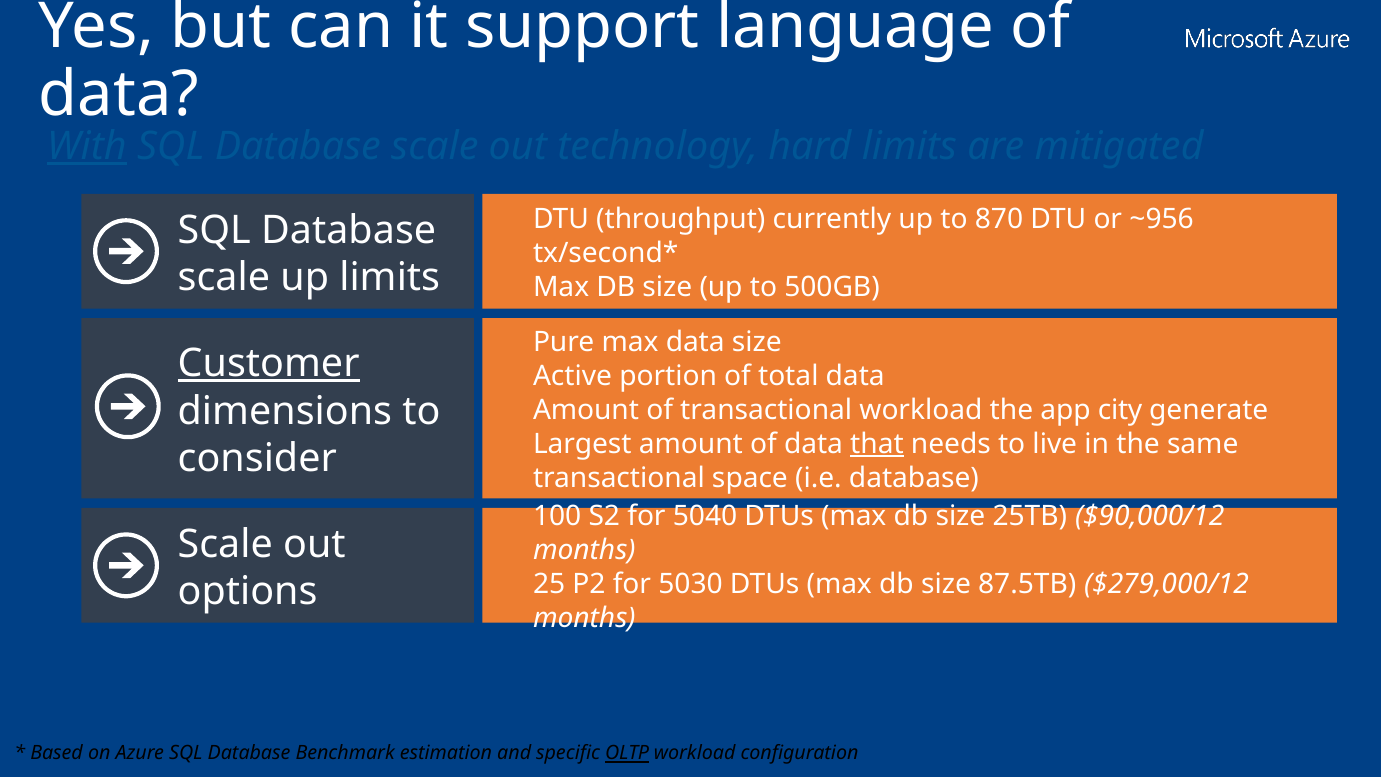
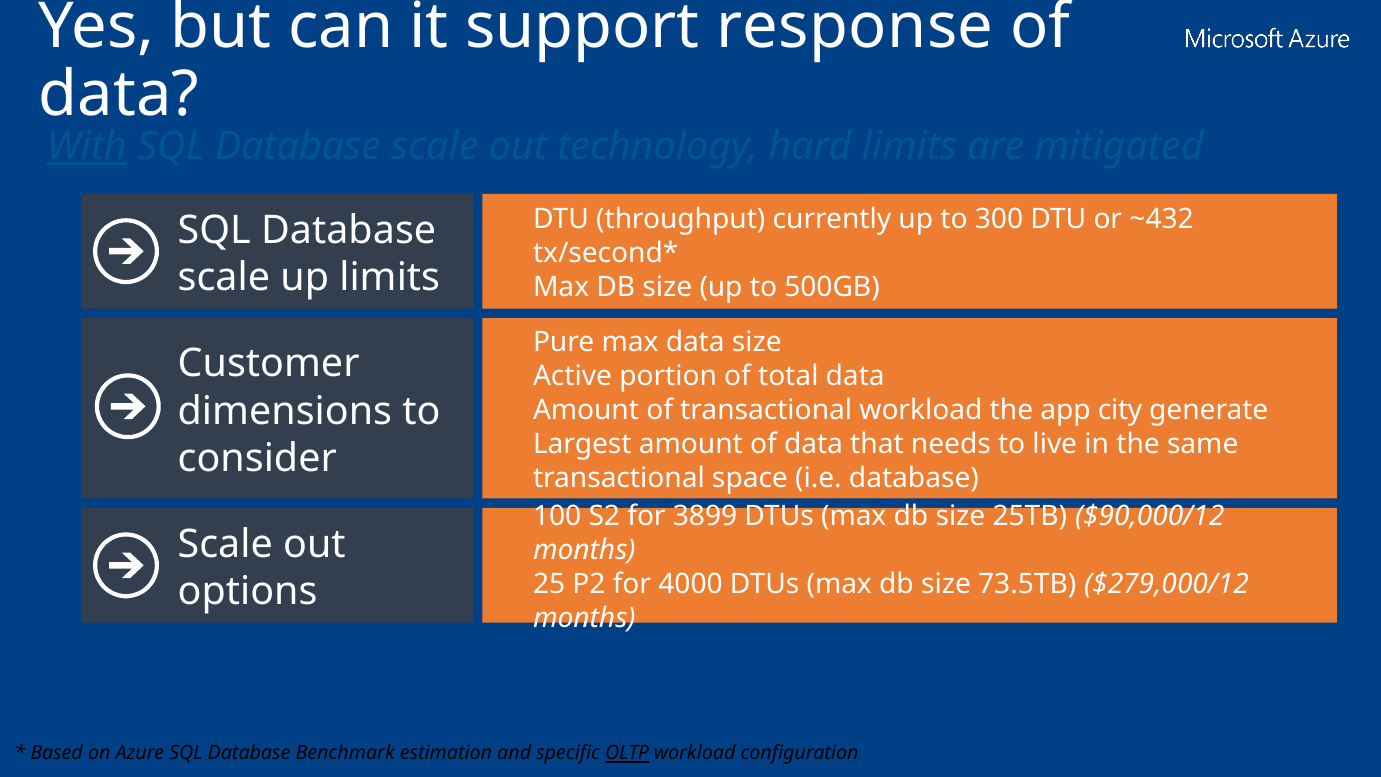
language: language -> response
870: 870 -> 300
~956: ~956 -> ~432
Customer underline: present -> none
that underline: present -> none
5040: 5040 -> 3899
5030: 5030 -> 4000
87.5TB: 87.5TB -> 73.5TB
